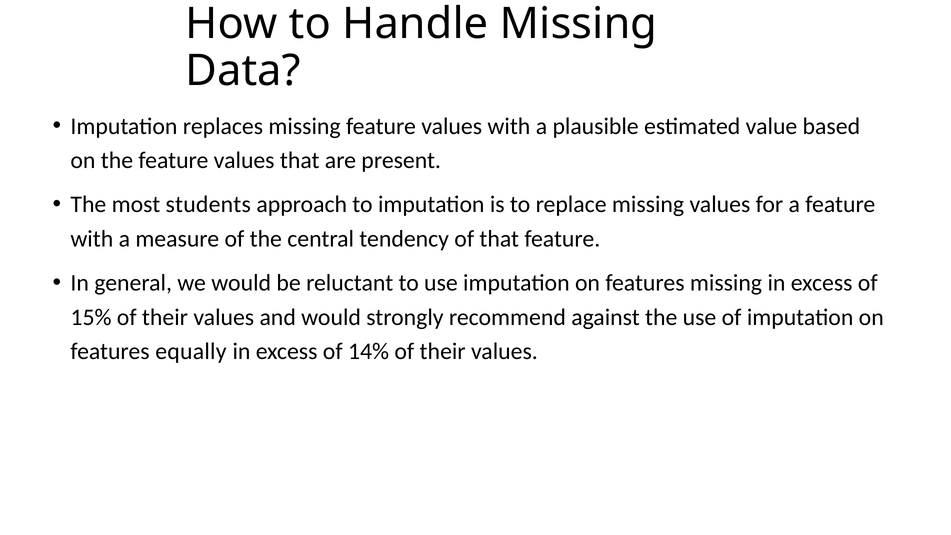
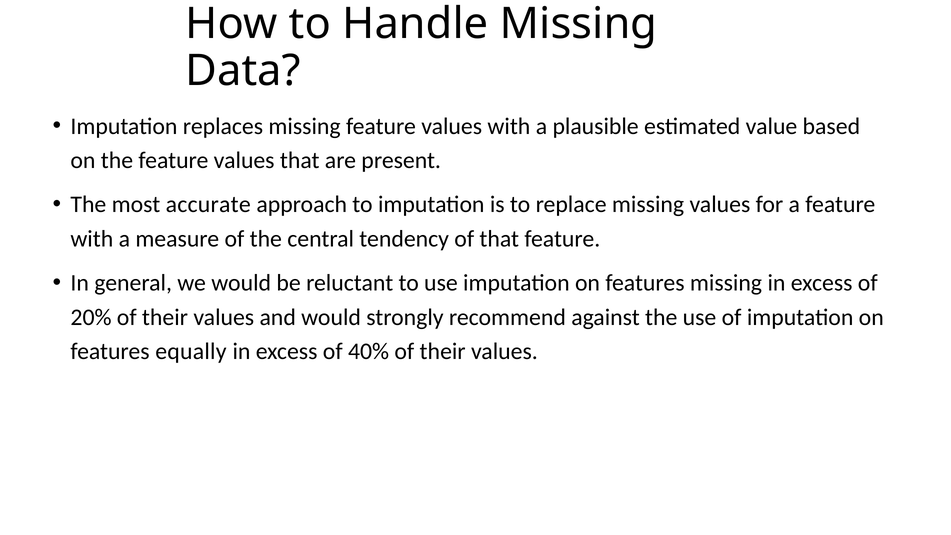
students: students -> accurate
15%: 15% -> 20%
14%: 14% -> 40%
